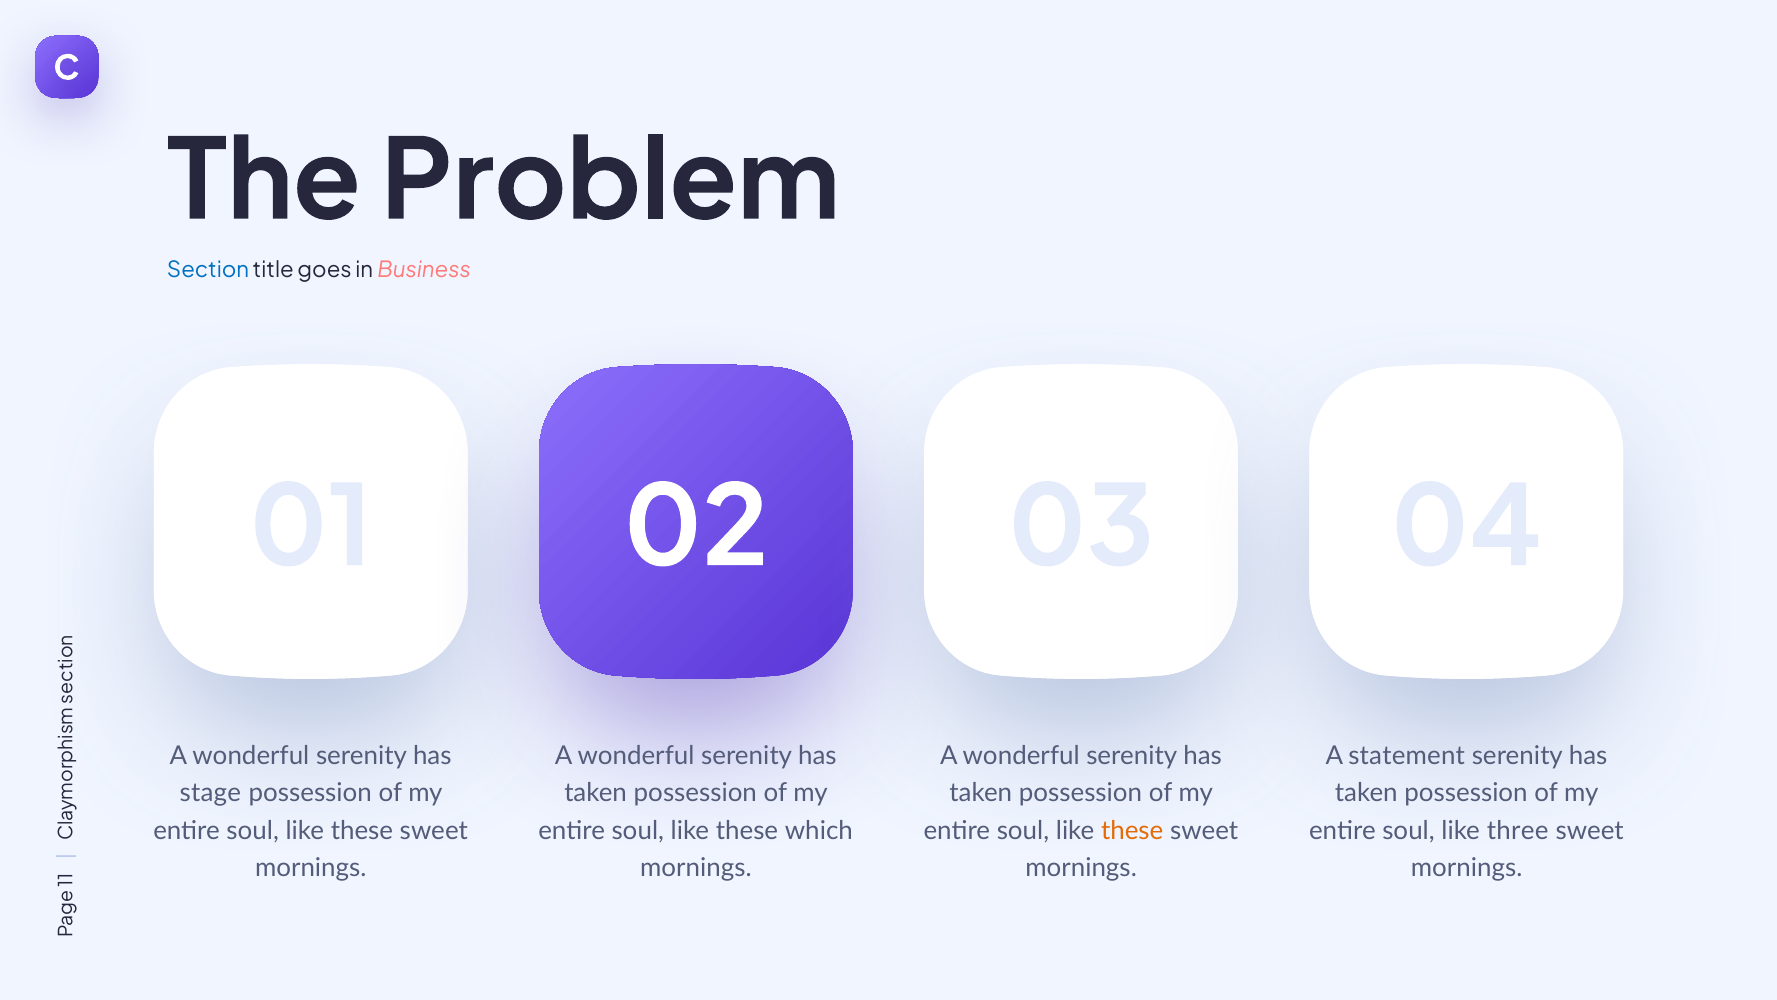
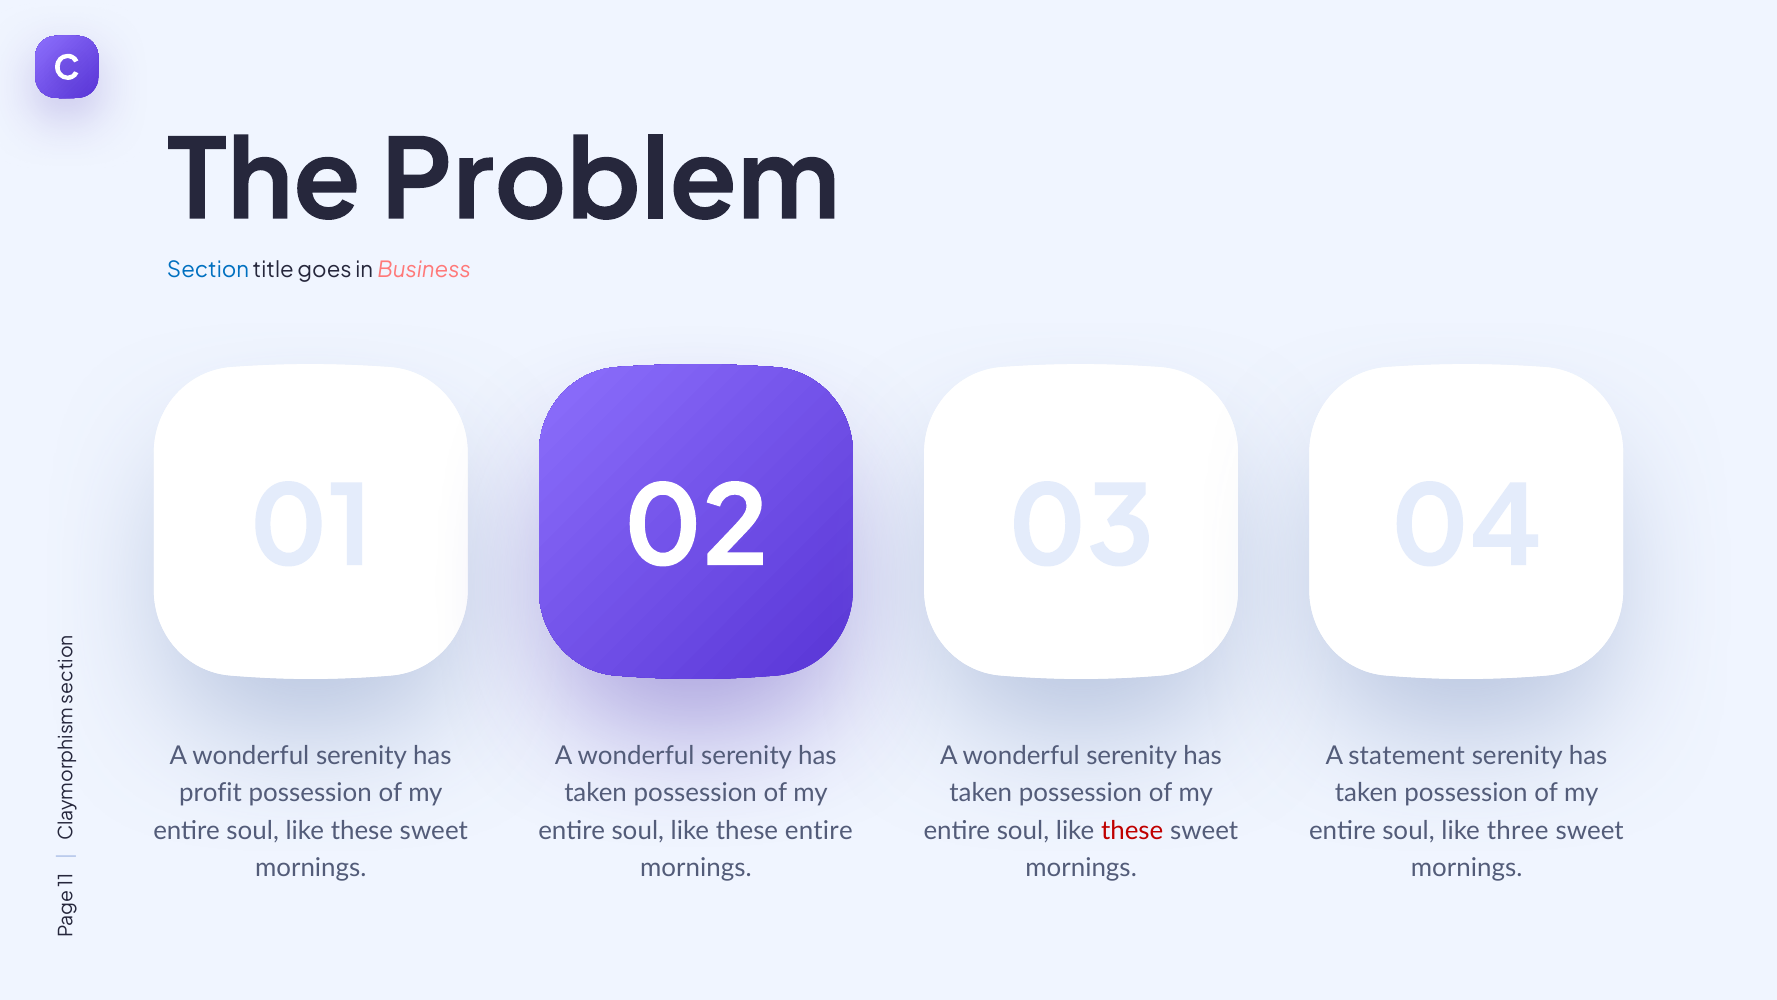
stage: stage -> profit
these which: which -> entire
these at (1132, 830) colour: orange -> red
